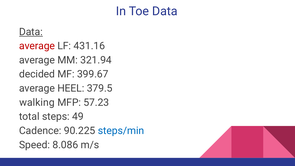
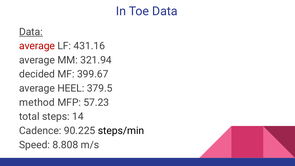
walking: walking -> method
49: 49 -> 14
steps/min colour: blue -> black
8.086: 8.086 -> 8.808
